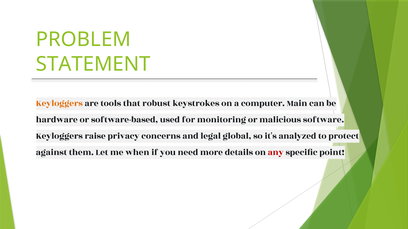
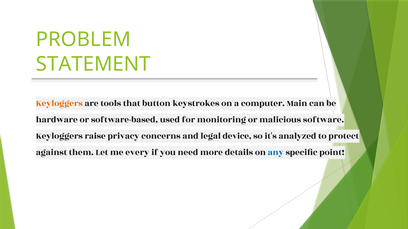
robust: robust -> button
global: global -> device
when: when -> every
any colour: red -> blue
